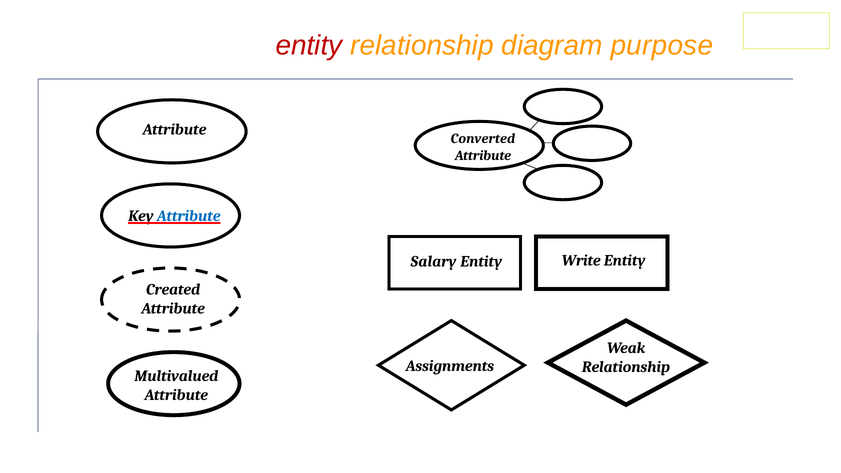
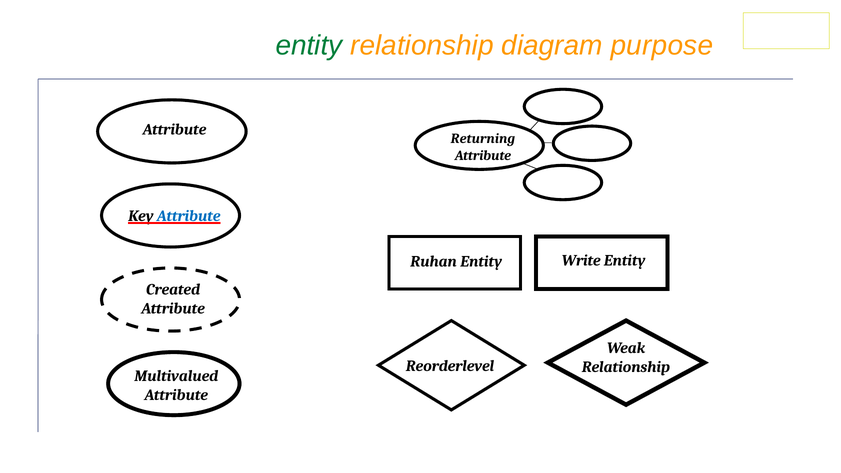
entity at (309, 46) colour: red -> green
Converted: Converted -> Returning
Salary: Salary -> Ruhan
Assignments: Assignments -> Reorderlevel
